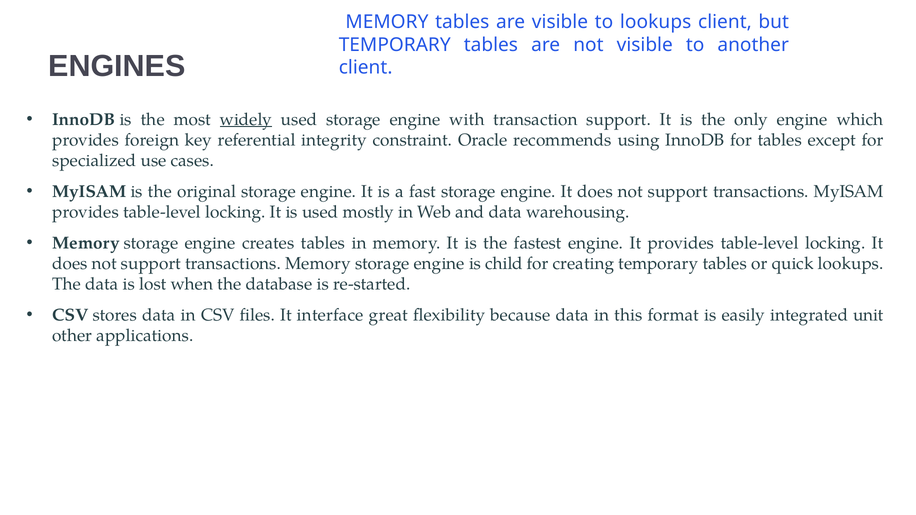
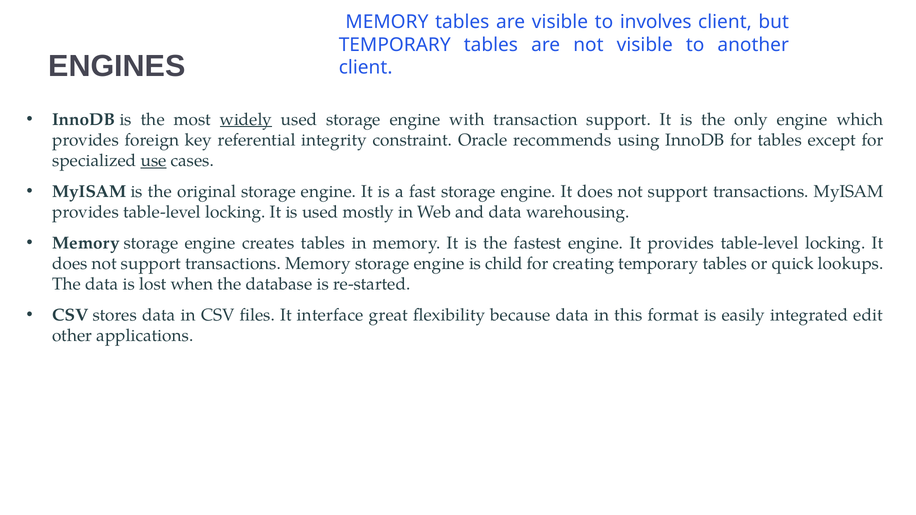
to lookups: lookups -> involves
use underline: none -> present
unit: unit -> edit
